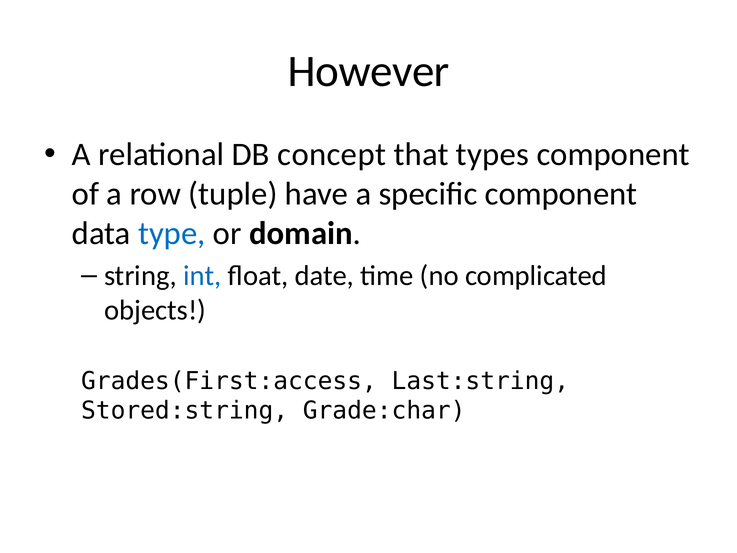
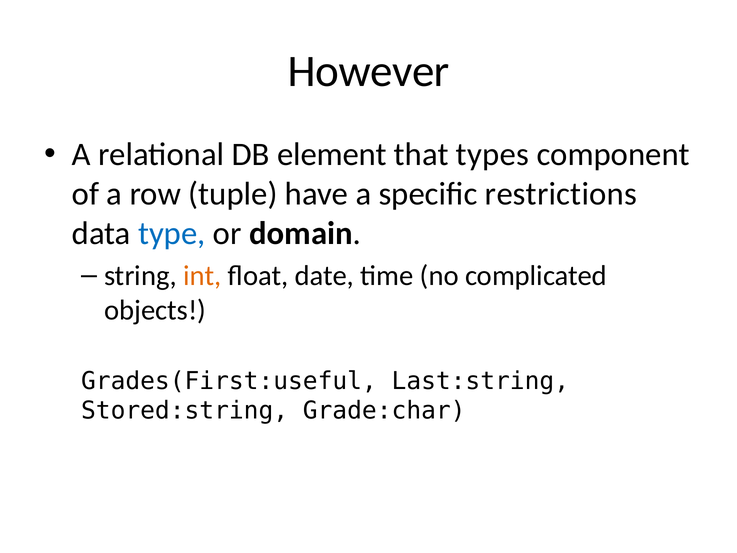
concept: concept -> element
specific component: component -> restrictions
int colour: blue -> orange
Grades(First:access: Grades(First:access -> Grades(First:useful
